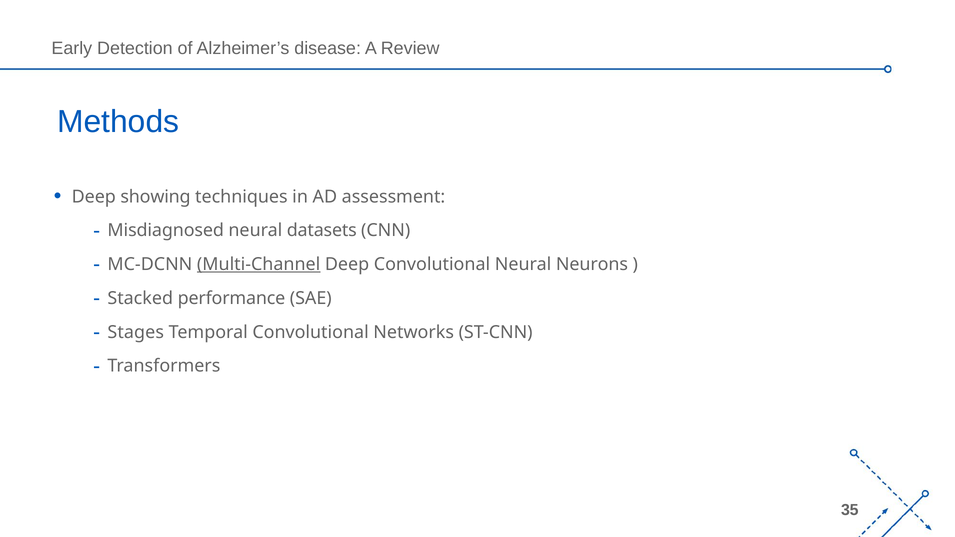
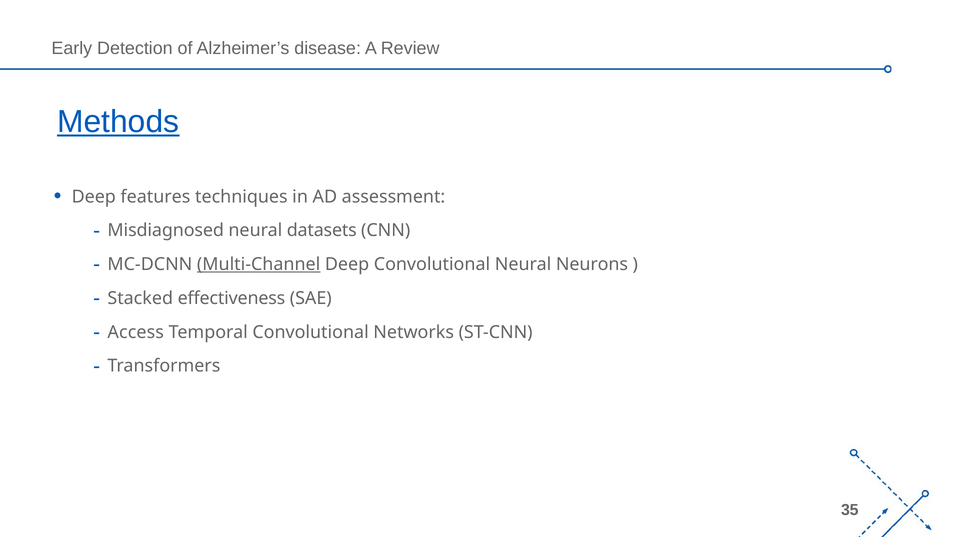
Methods underline: none -> present
showing: showing -> features
performance: performance -> effectiveness
Stages: Stages -> Access
